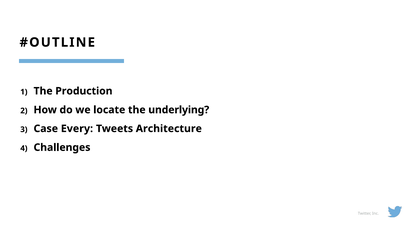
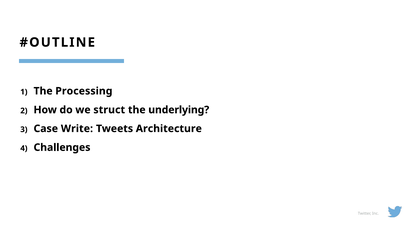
Production: Production -> Processing
locate: locate -> struct
Every: Every -> Write
